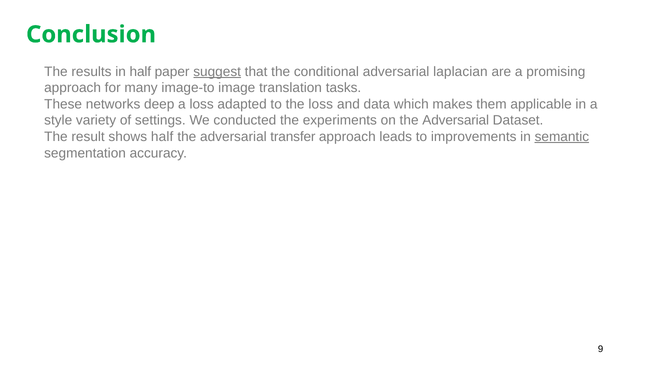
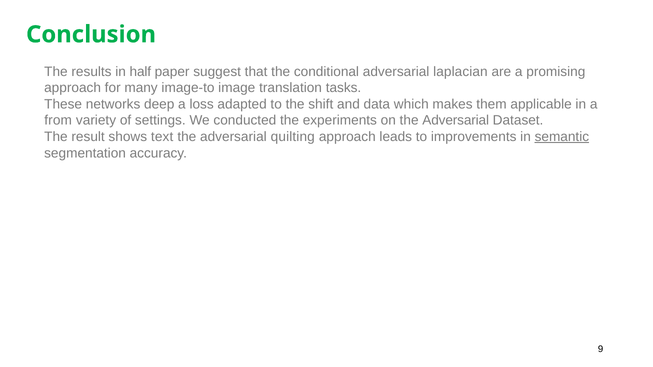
suggest underline: present -> none
the loss: loss -> shift
style: style -> from
shows half: half -> text
transfer: transfer -> quilting
